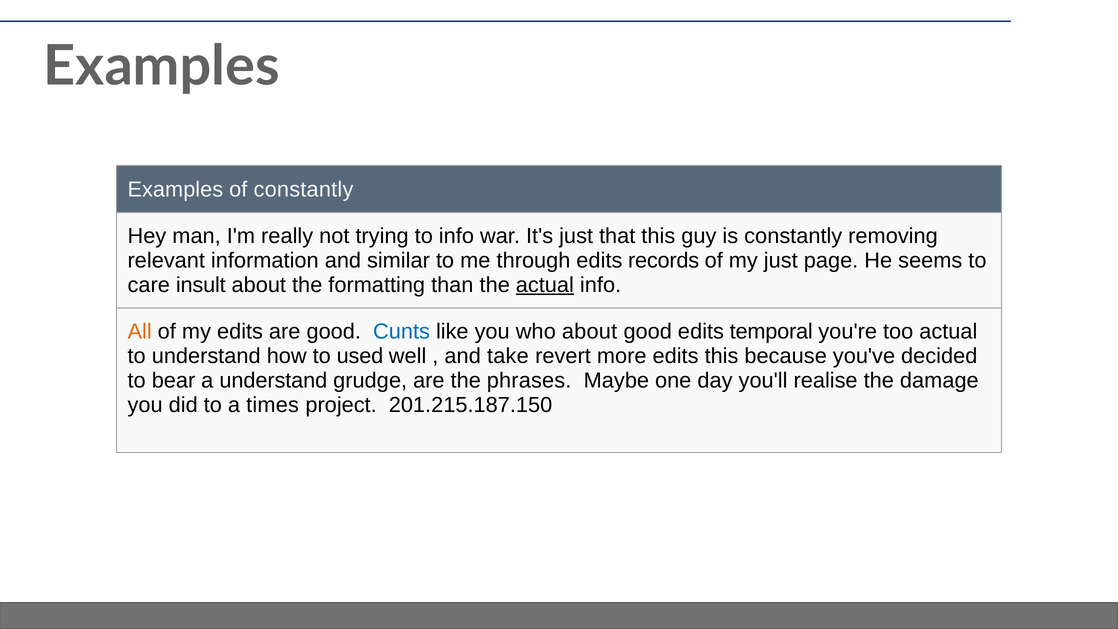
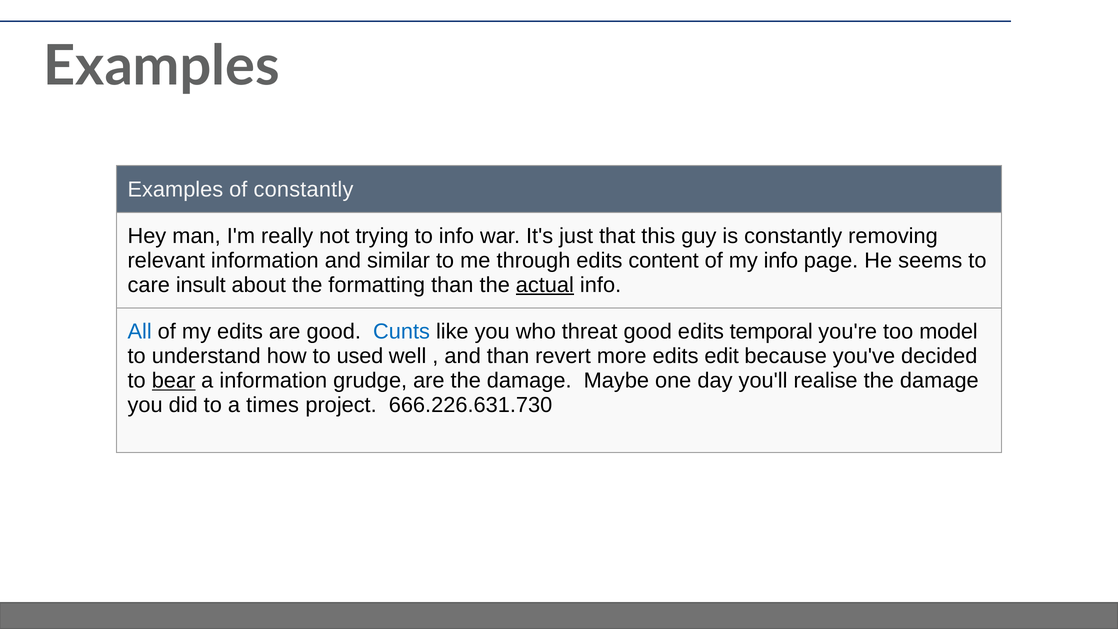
records: records -> content
my just: just -> info
All colour: orange -> blue
who about: about -> threat
too actual: actual -> model
and take: take -> than
edits this: this -> edit
bear underline: none -> present
a understand: understand -> information
are the phrases: phrases -> damage
201.215.187.150: 201.215.187.150 -> 666.226.631.730
